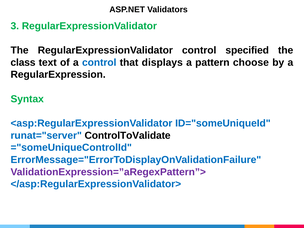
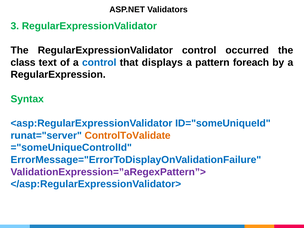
specified: specified -> occurred
choose: choose -> foreach
ControlToValidate colour: black -> orange
